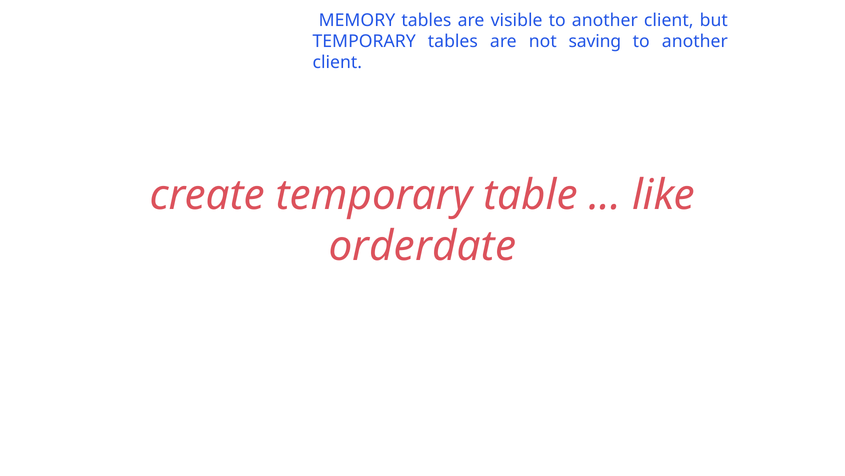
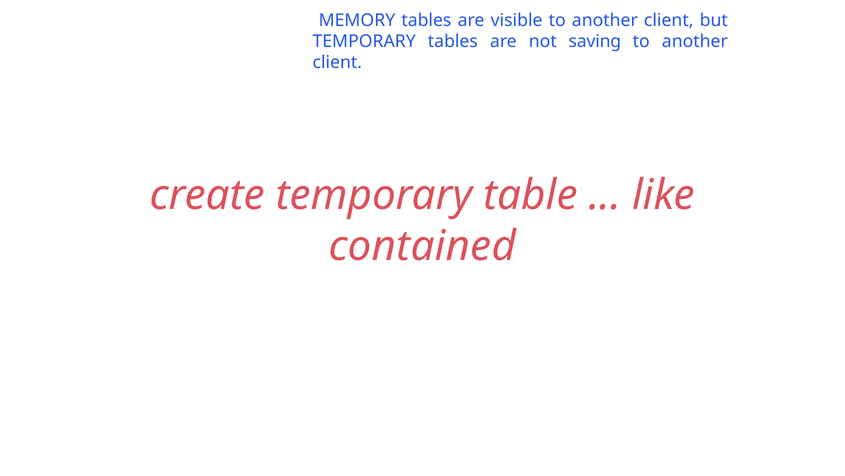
orderdate: orderdate -> contained
